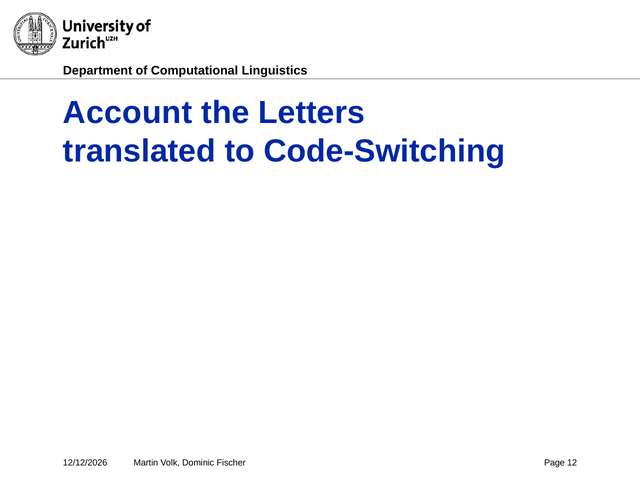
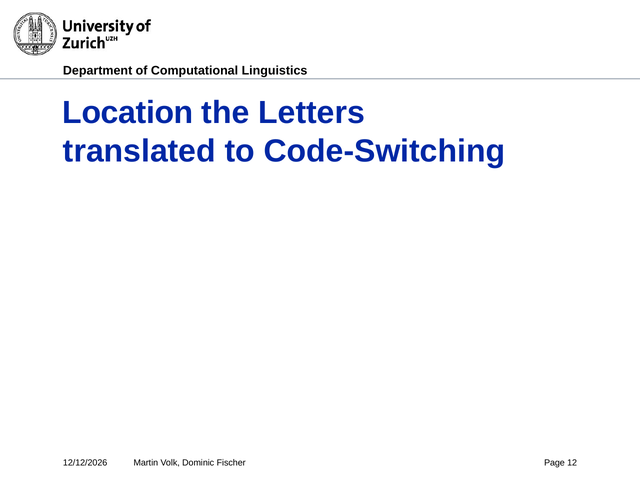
Account: Account -> Location
